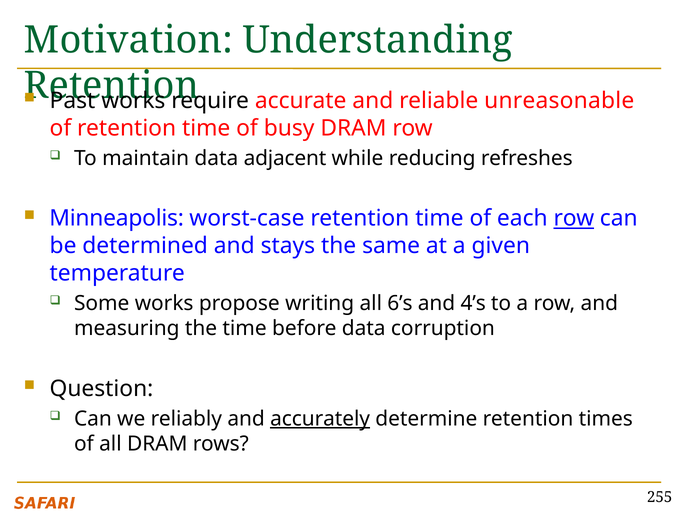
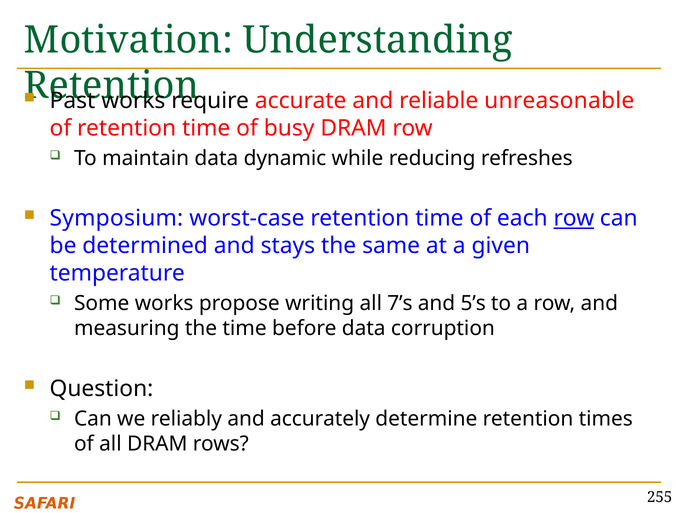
adjacent: adjacent -> dynamic
Minneapolis: Minneapolis -> Symposium
6’s: 6’s -> 7’s
4’s: 4’s -> 5’s
accurately underline: present -> none
